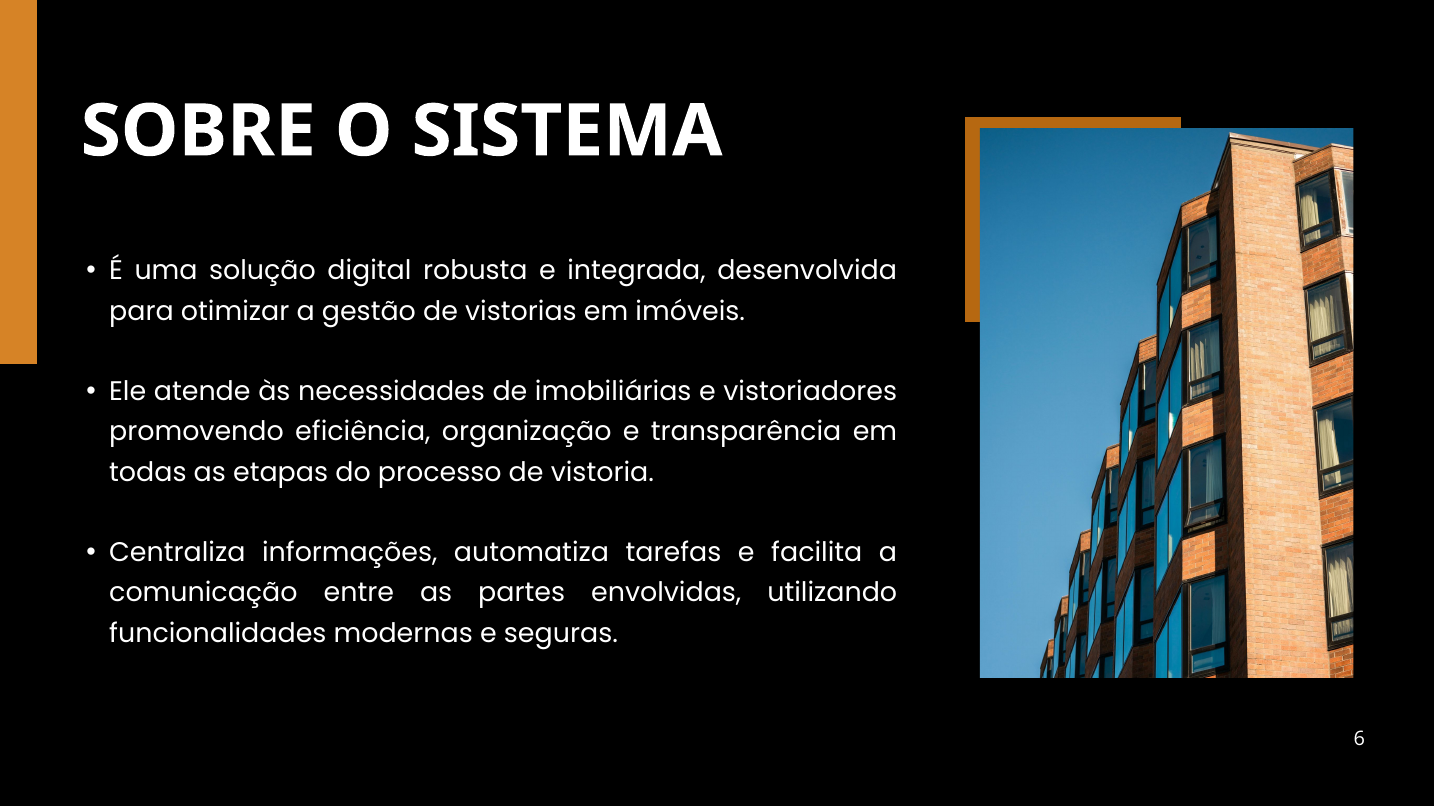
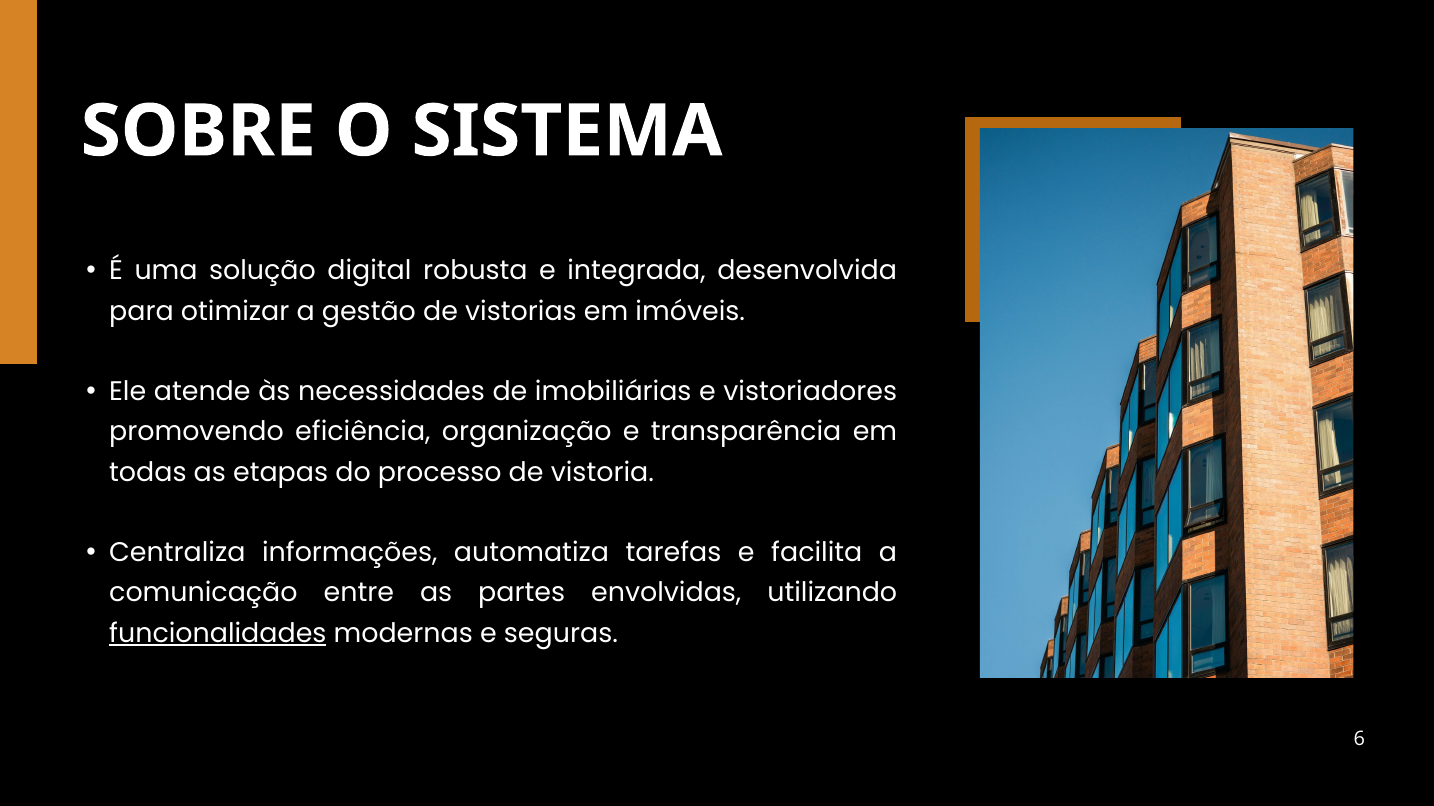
funcionalidades underline: none -> present
